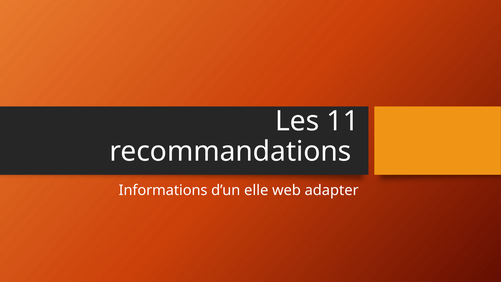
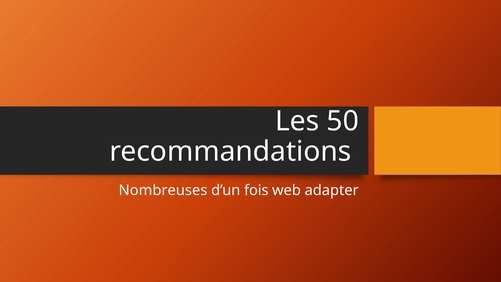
11: 11 -> 50
Informations: Informations -> Nombreuses
elle: elle -> fois
